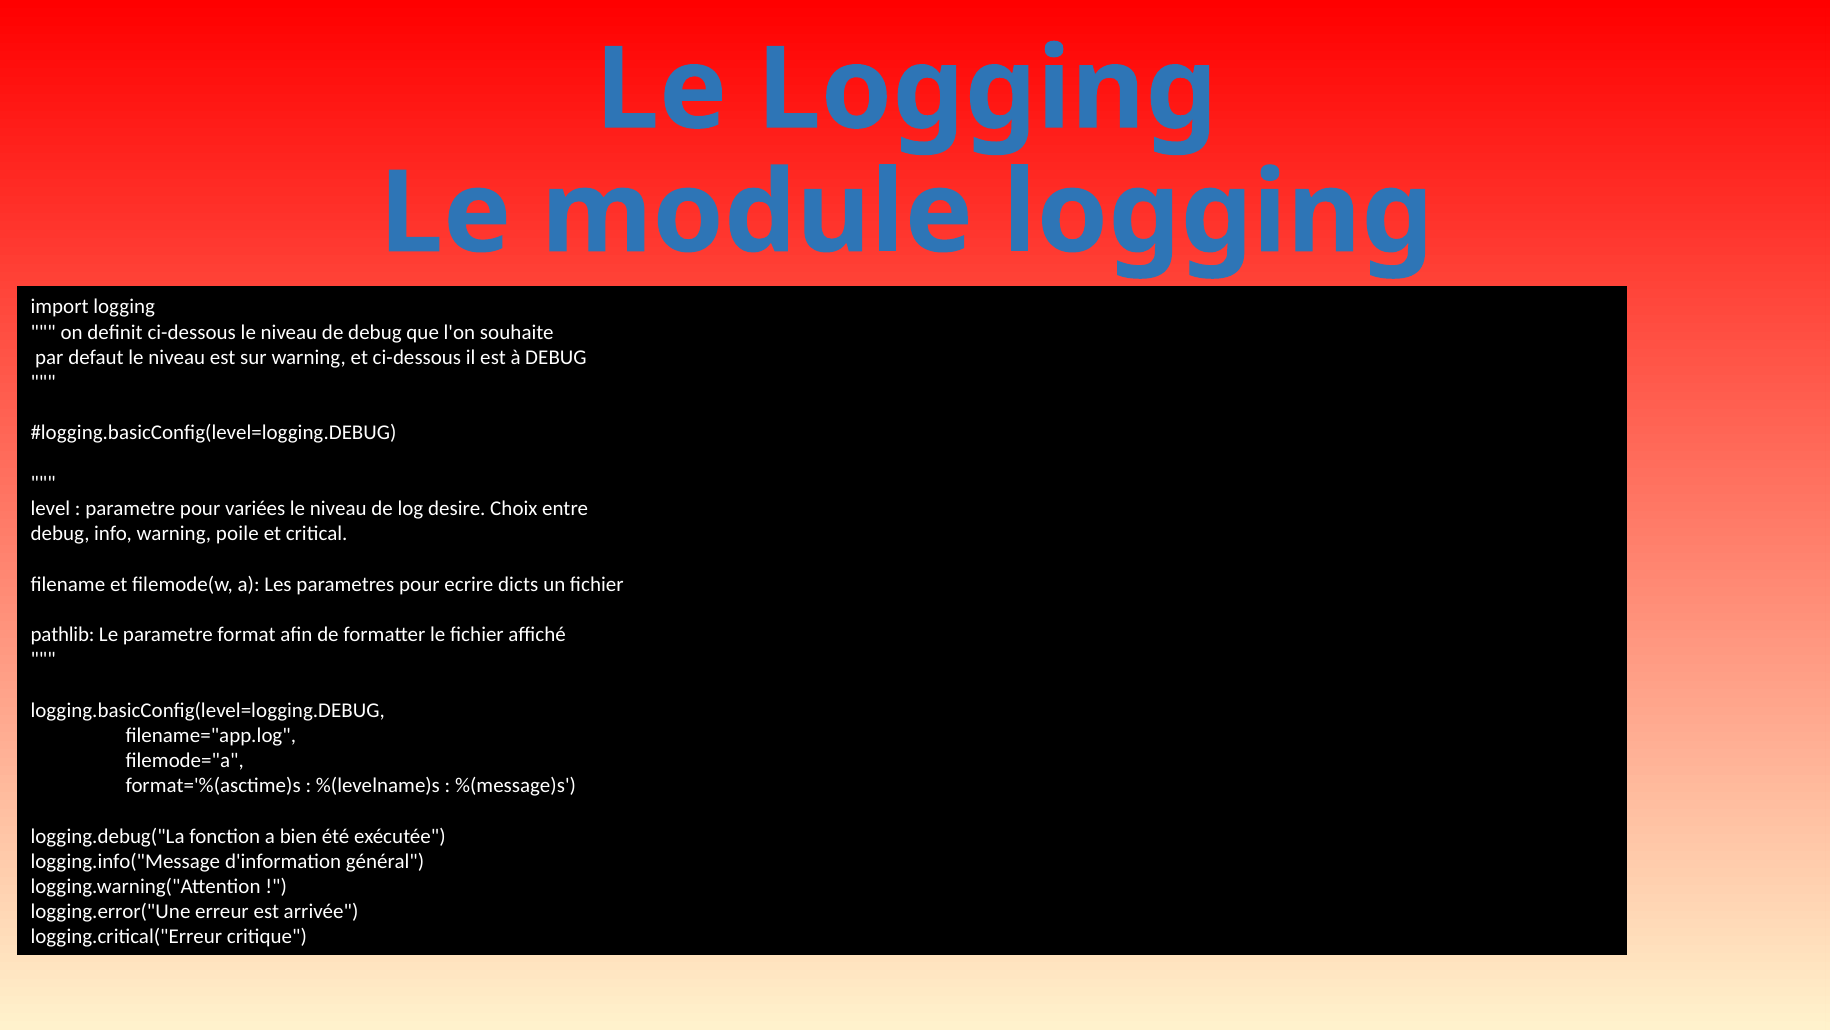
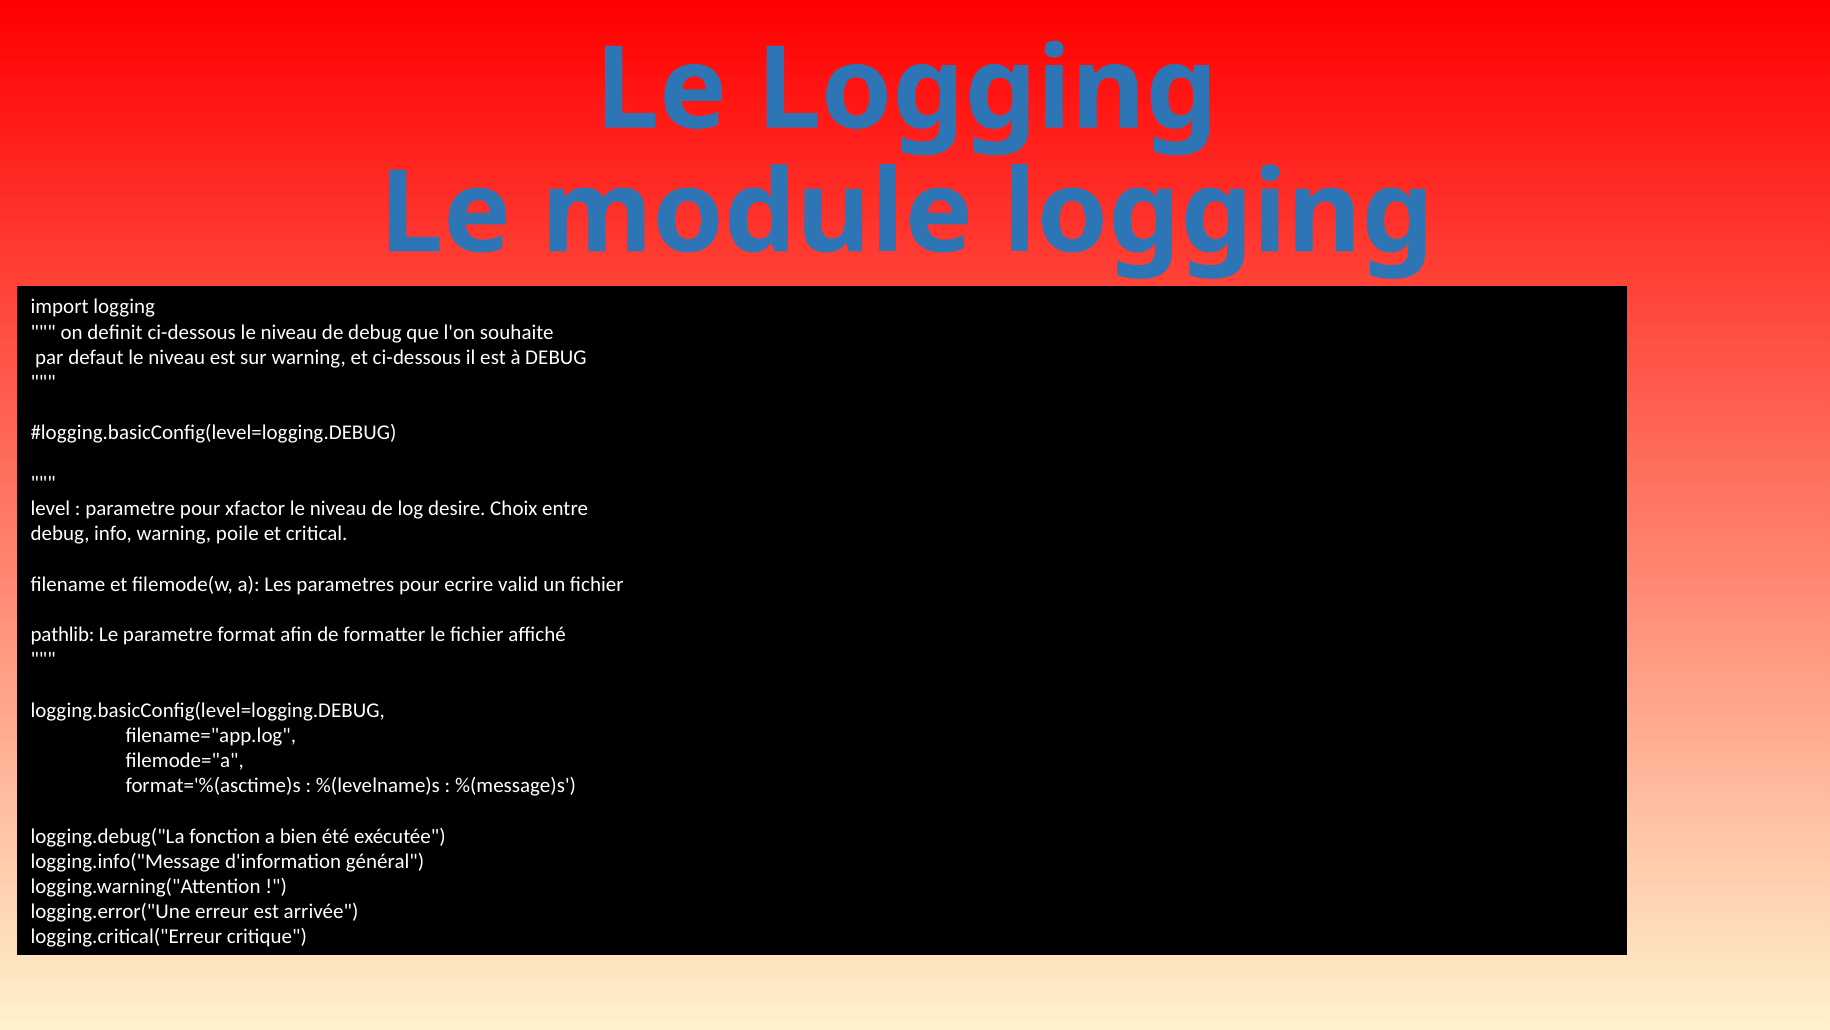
variées: variées -> xfactor
dicts: dicts -> valid
